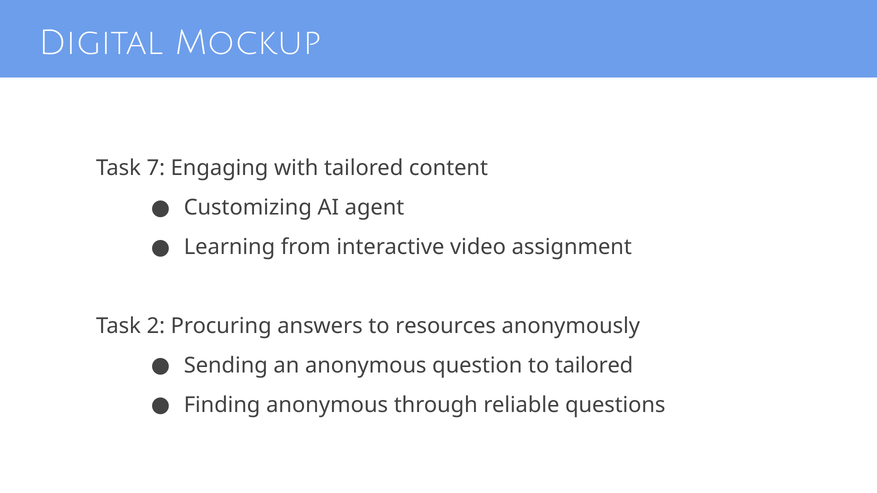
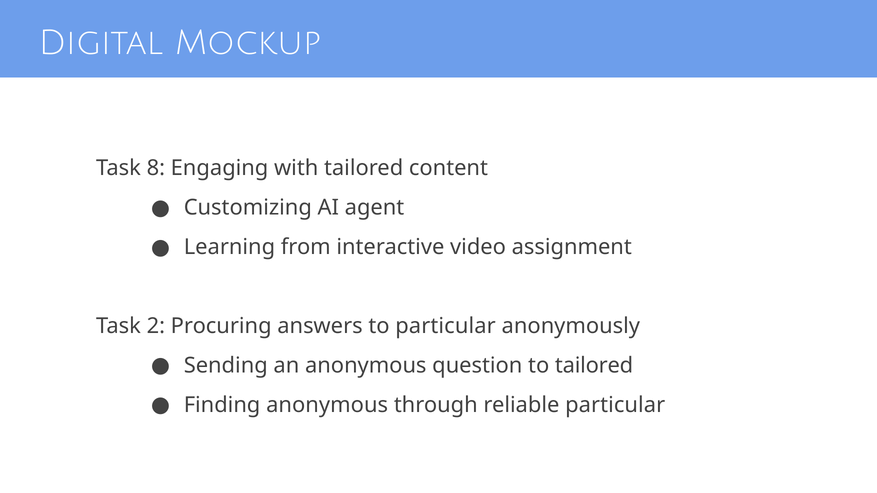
7: 7 -> 8
to resources: resources -> particular
reliable questions: questions -> particular
